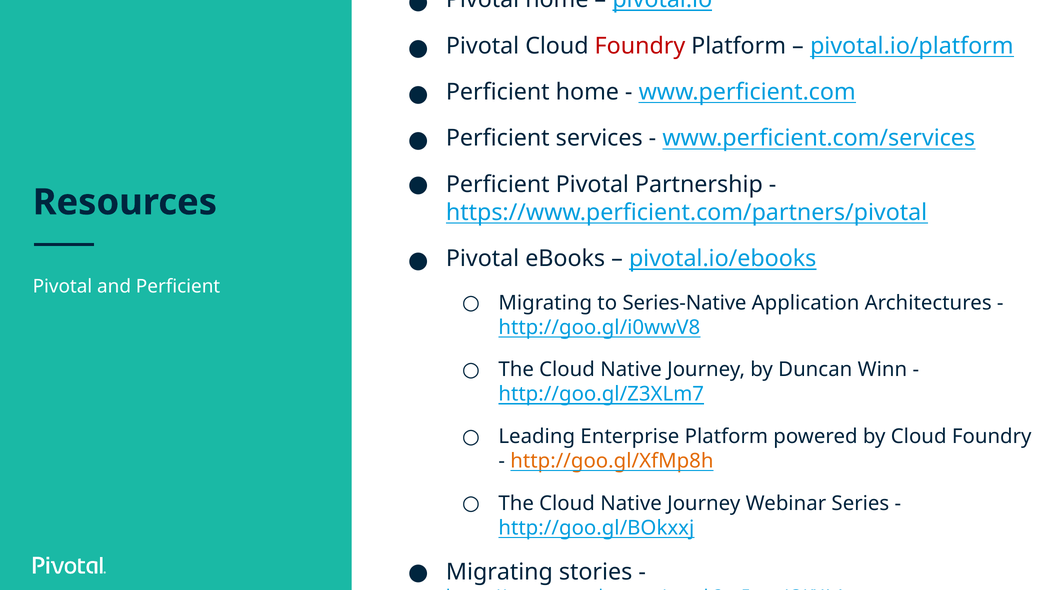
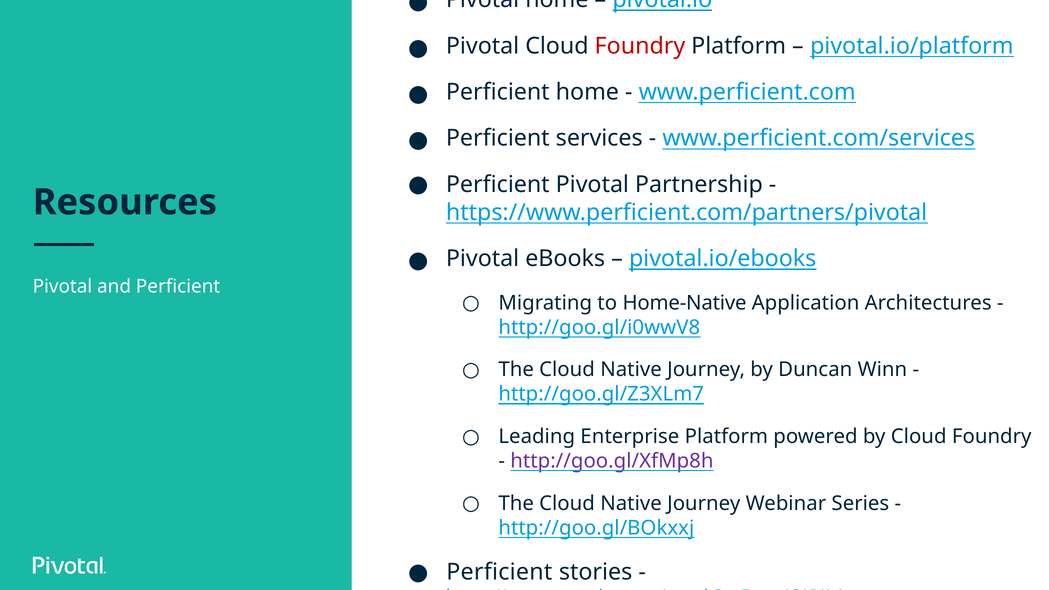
Series-Native: Series-Native -> Home-Native
http://goo.gl/XfMp8h colour: orange -> purple
Migrating at (499, 572): Migrating -> Perficient
